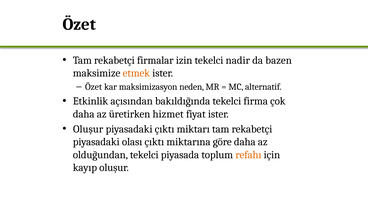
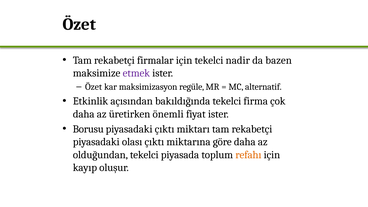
firmalar izin: izin -> için
etmek colour: orange -> purple
neden: neden -> regüle
hizmet: hizmet -> önemli
Oluşur at (88, 129): Oluşur -> Borusu
